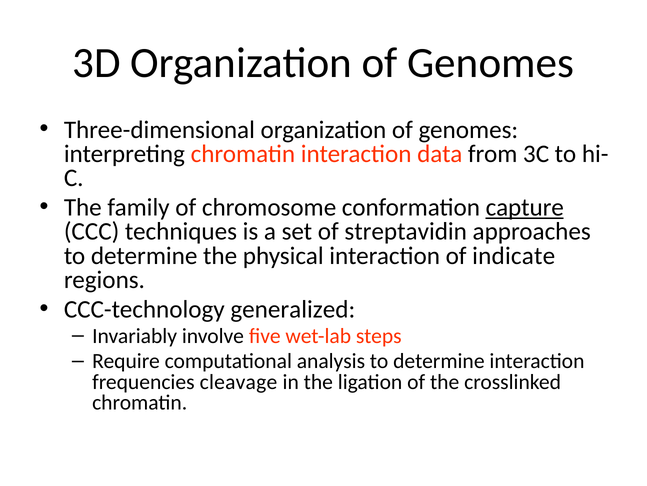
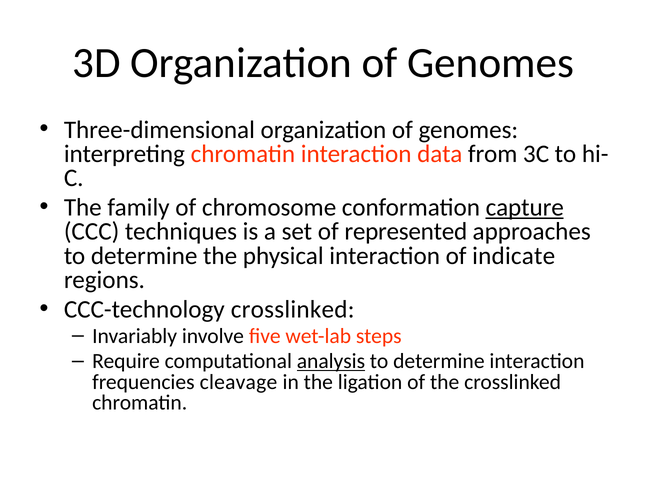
streptavidin: streptavidin -> represented
CCC-technology generalized: generalized -> crosslinked
analysis underline: none -> present
